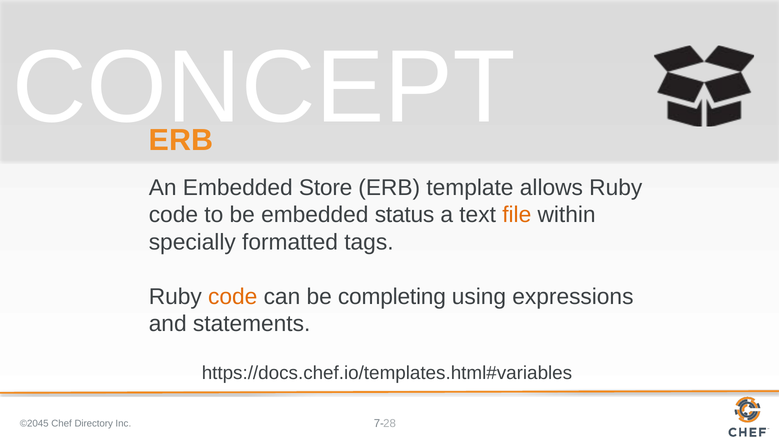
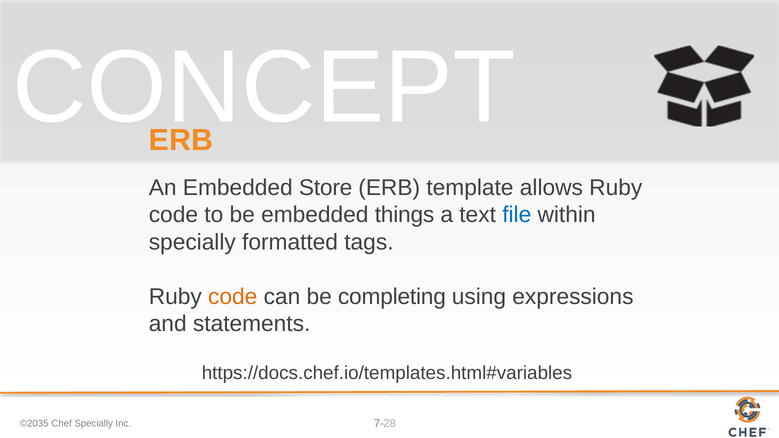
status: status -> things
file colour: orange -> blue
©2045: ©2045 -> ©2035
Chef Directory: Directory -> Specially
